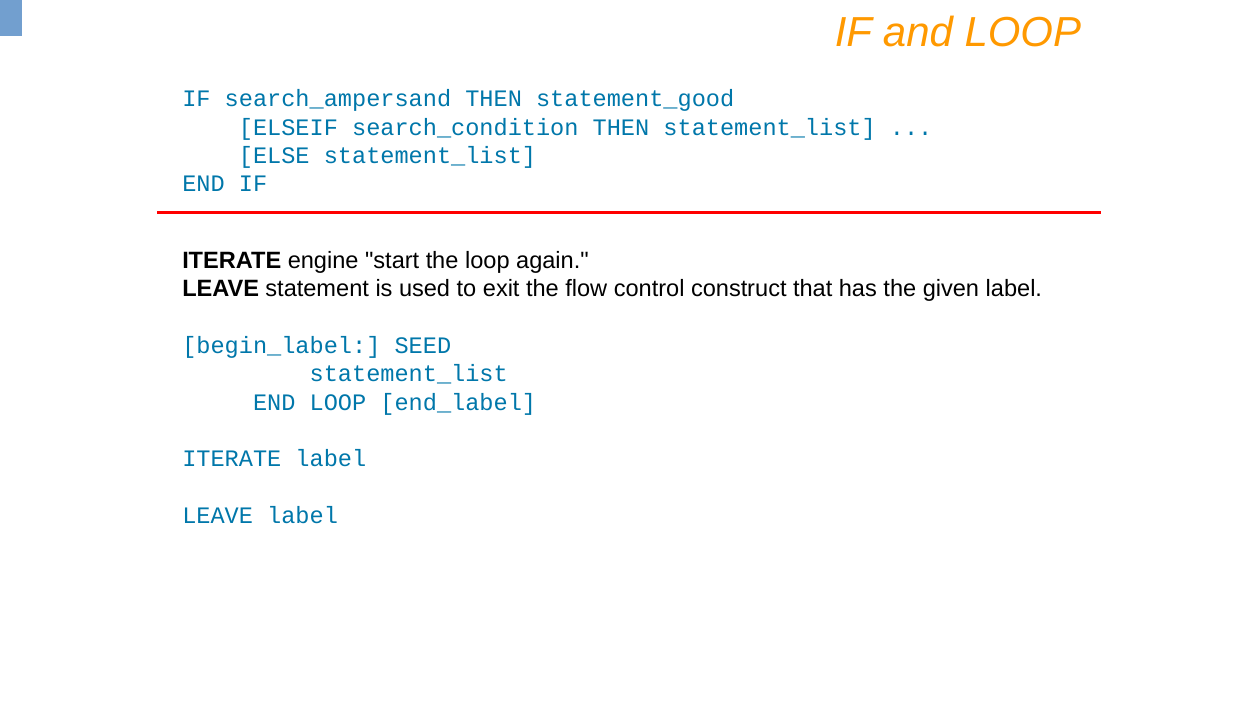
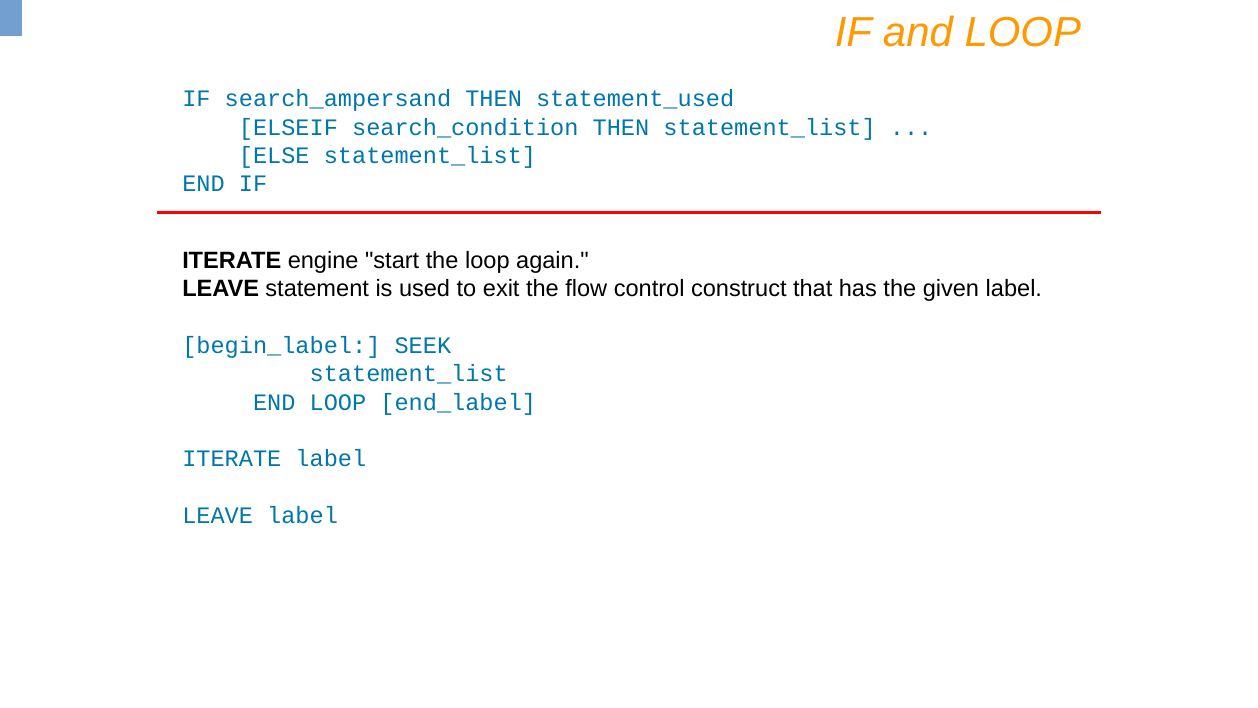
statement_good: statement_good -> statement_used
SEED: SEED -> SEEK
